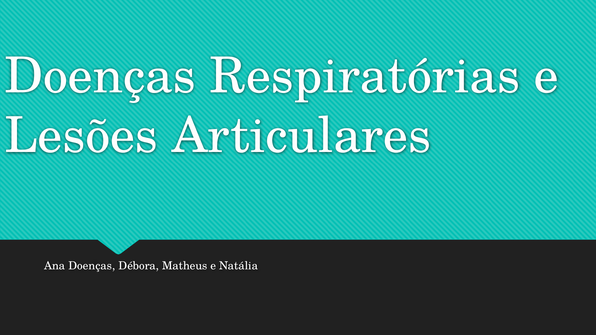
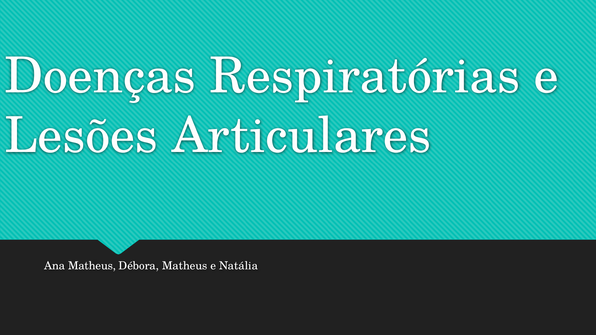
Ana Doenças: Doenças -> Matheus
